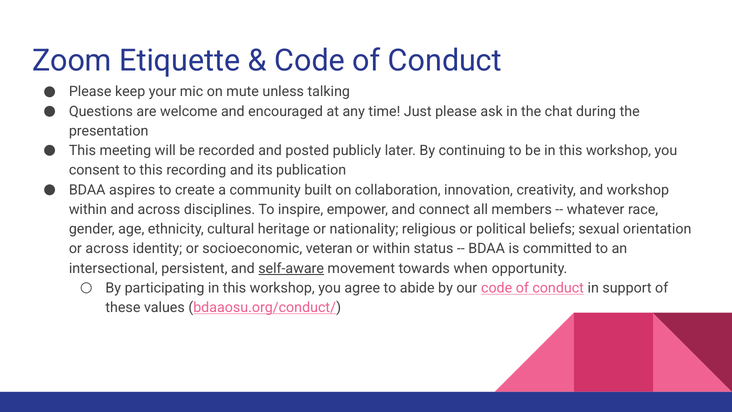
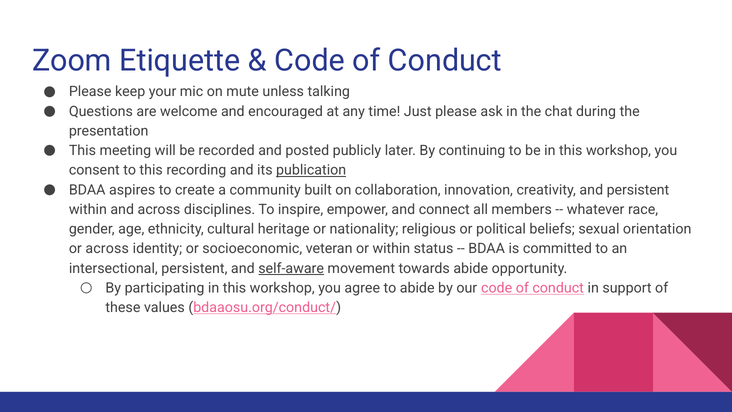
publication underline: none -> present
and workshop: workshop -> persistent
towards when: when -> abide
